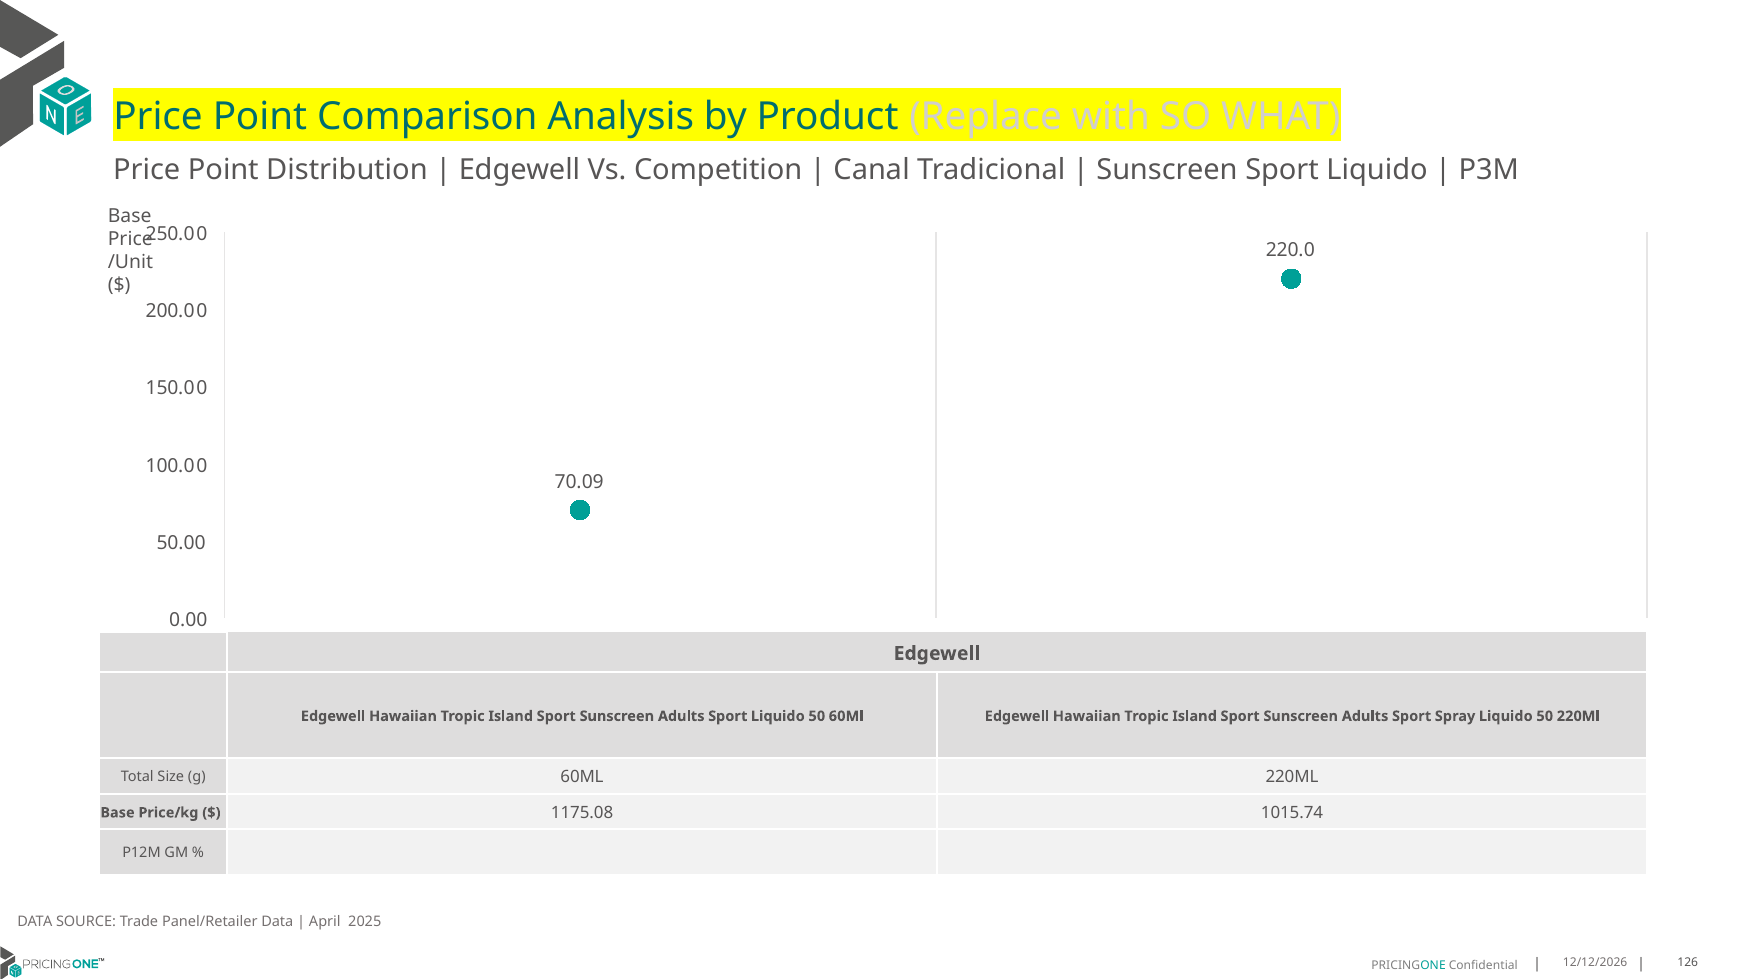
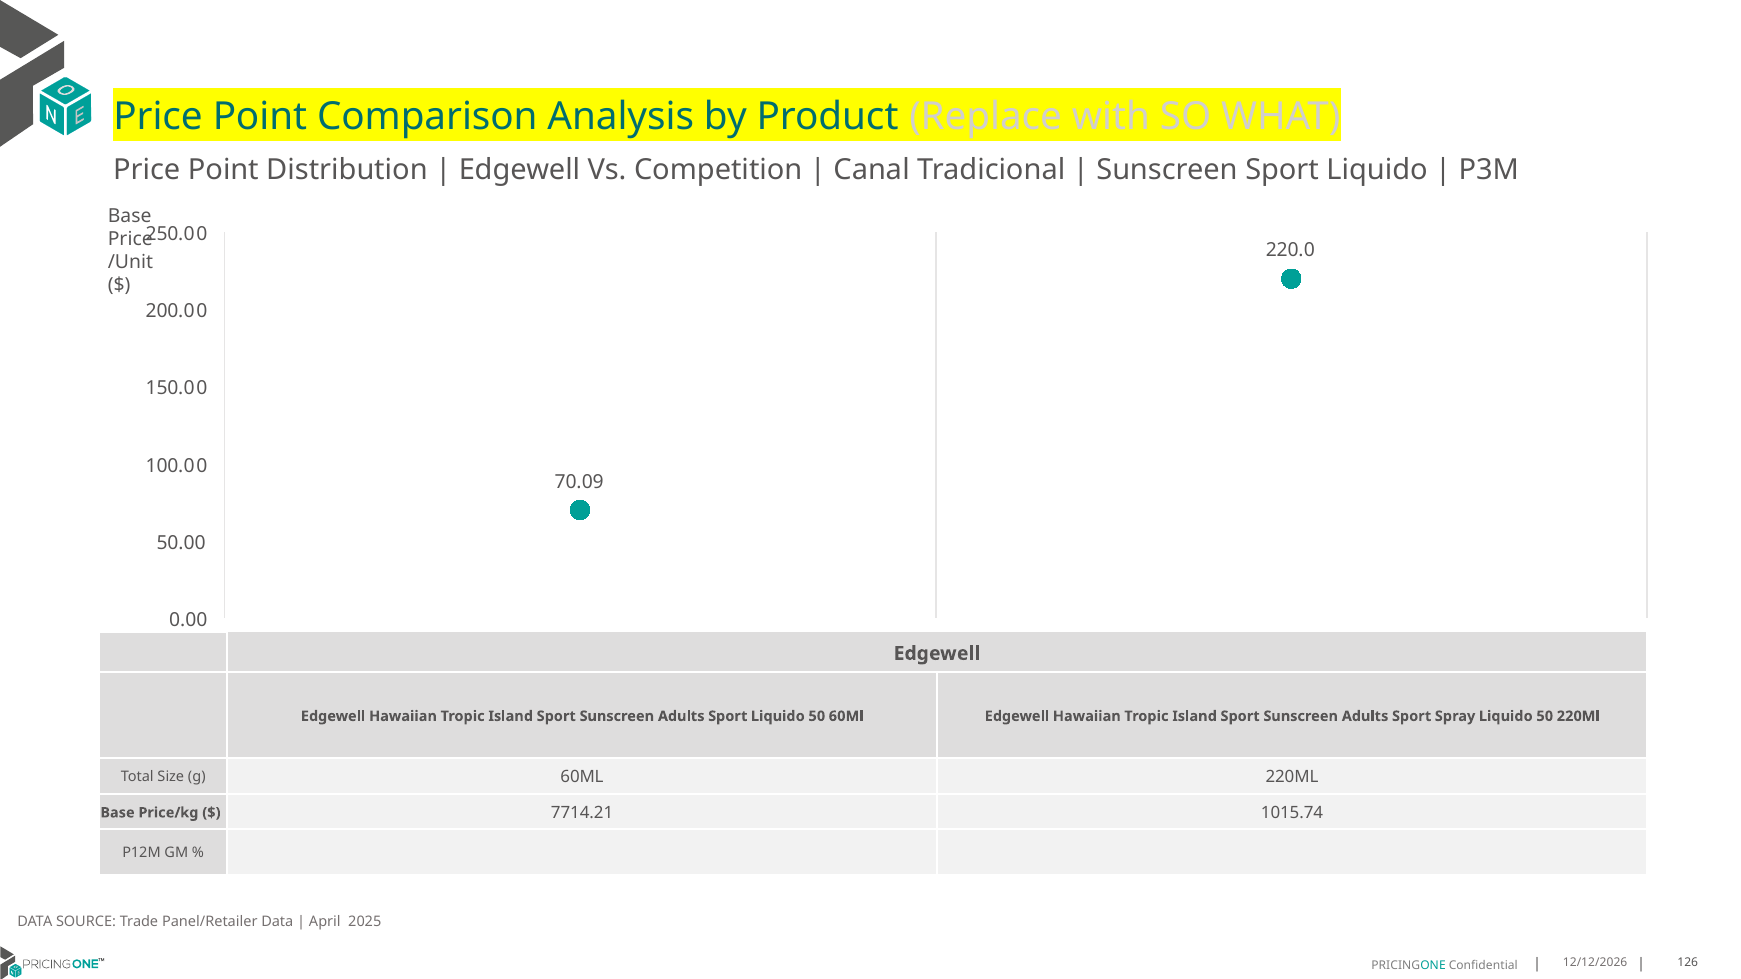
1175.08: 1175.08 -> 7714.21
